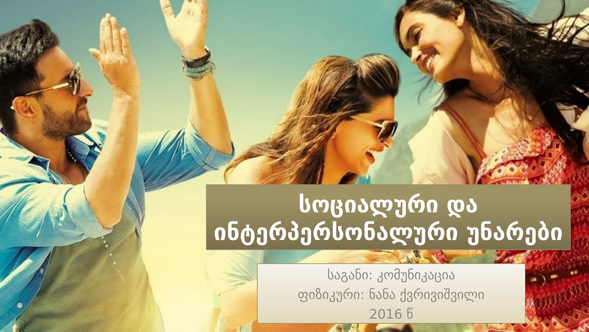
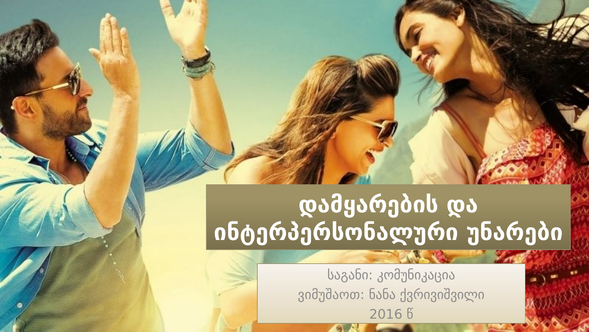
სოციალური: სოციალური -> დამყარების
ფიზიკური: ფიზიკური -> ვიმუშაოთ
